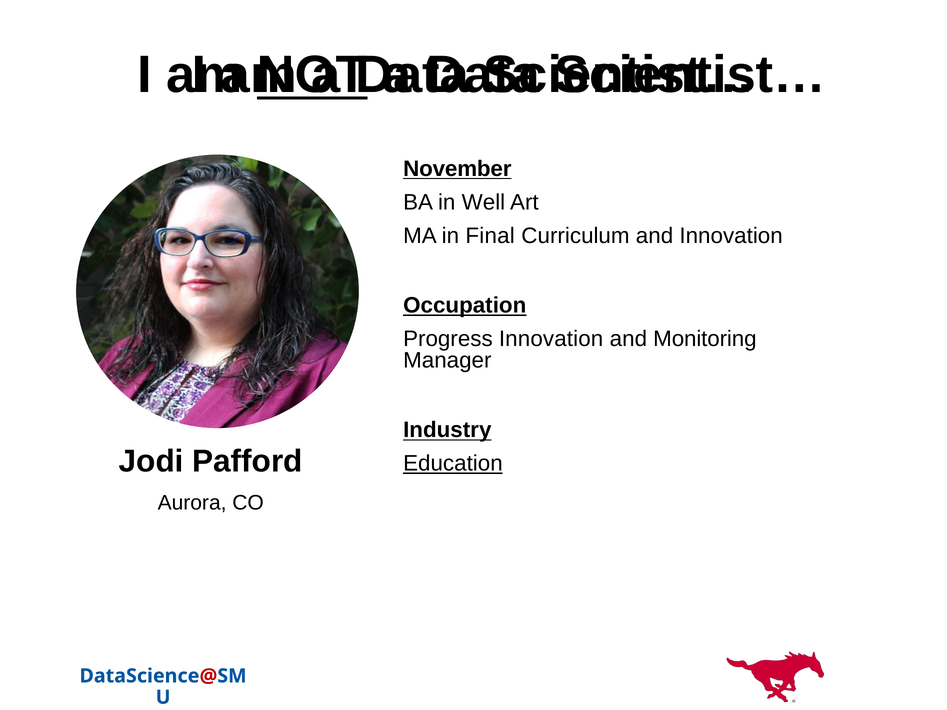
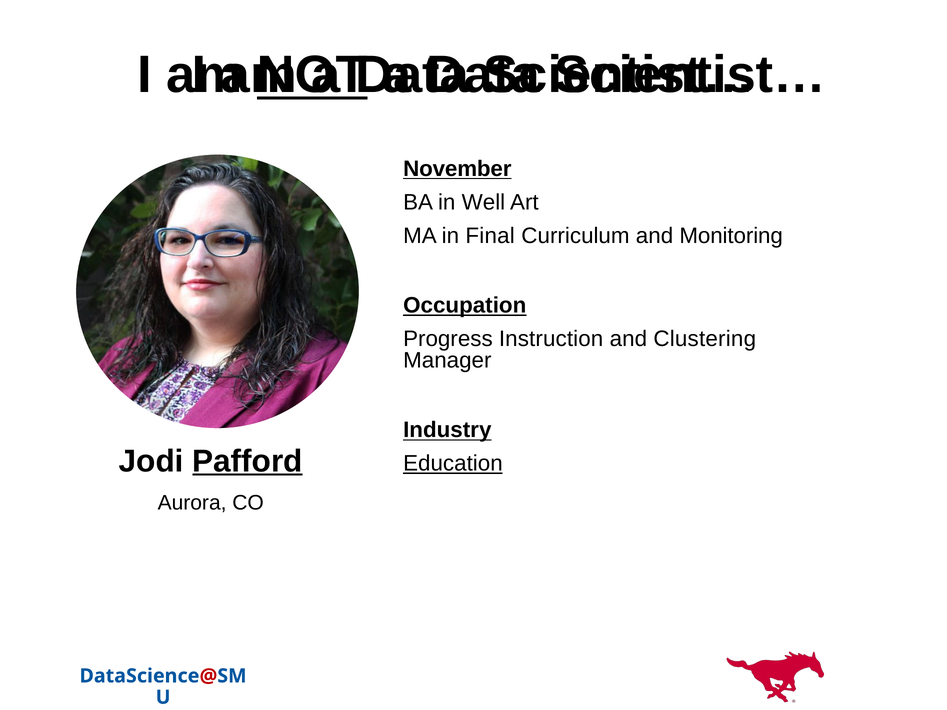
and Innovation: Innovation -> Monitoring
Progress Innovation: Innovation -> Instruction
Monitoring: Monitoring -> Clustering
Pafford underline: none -> present
